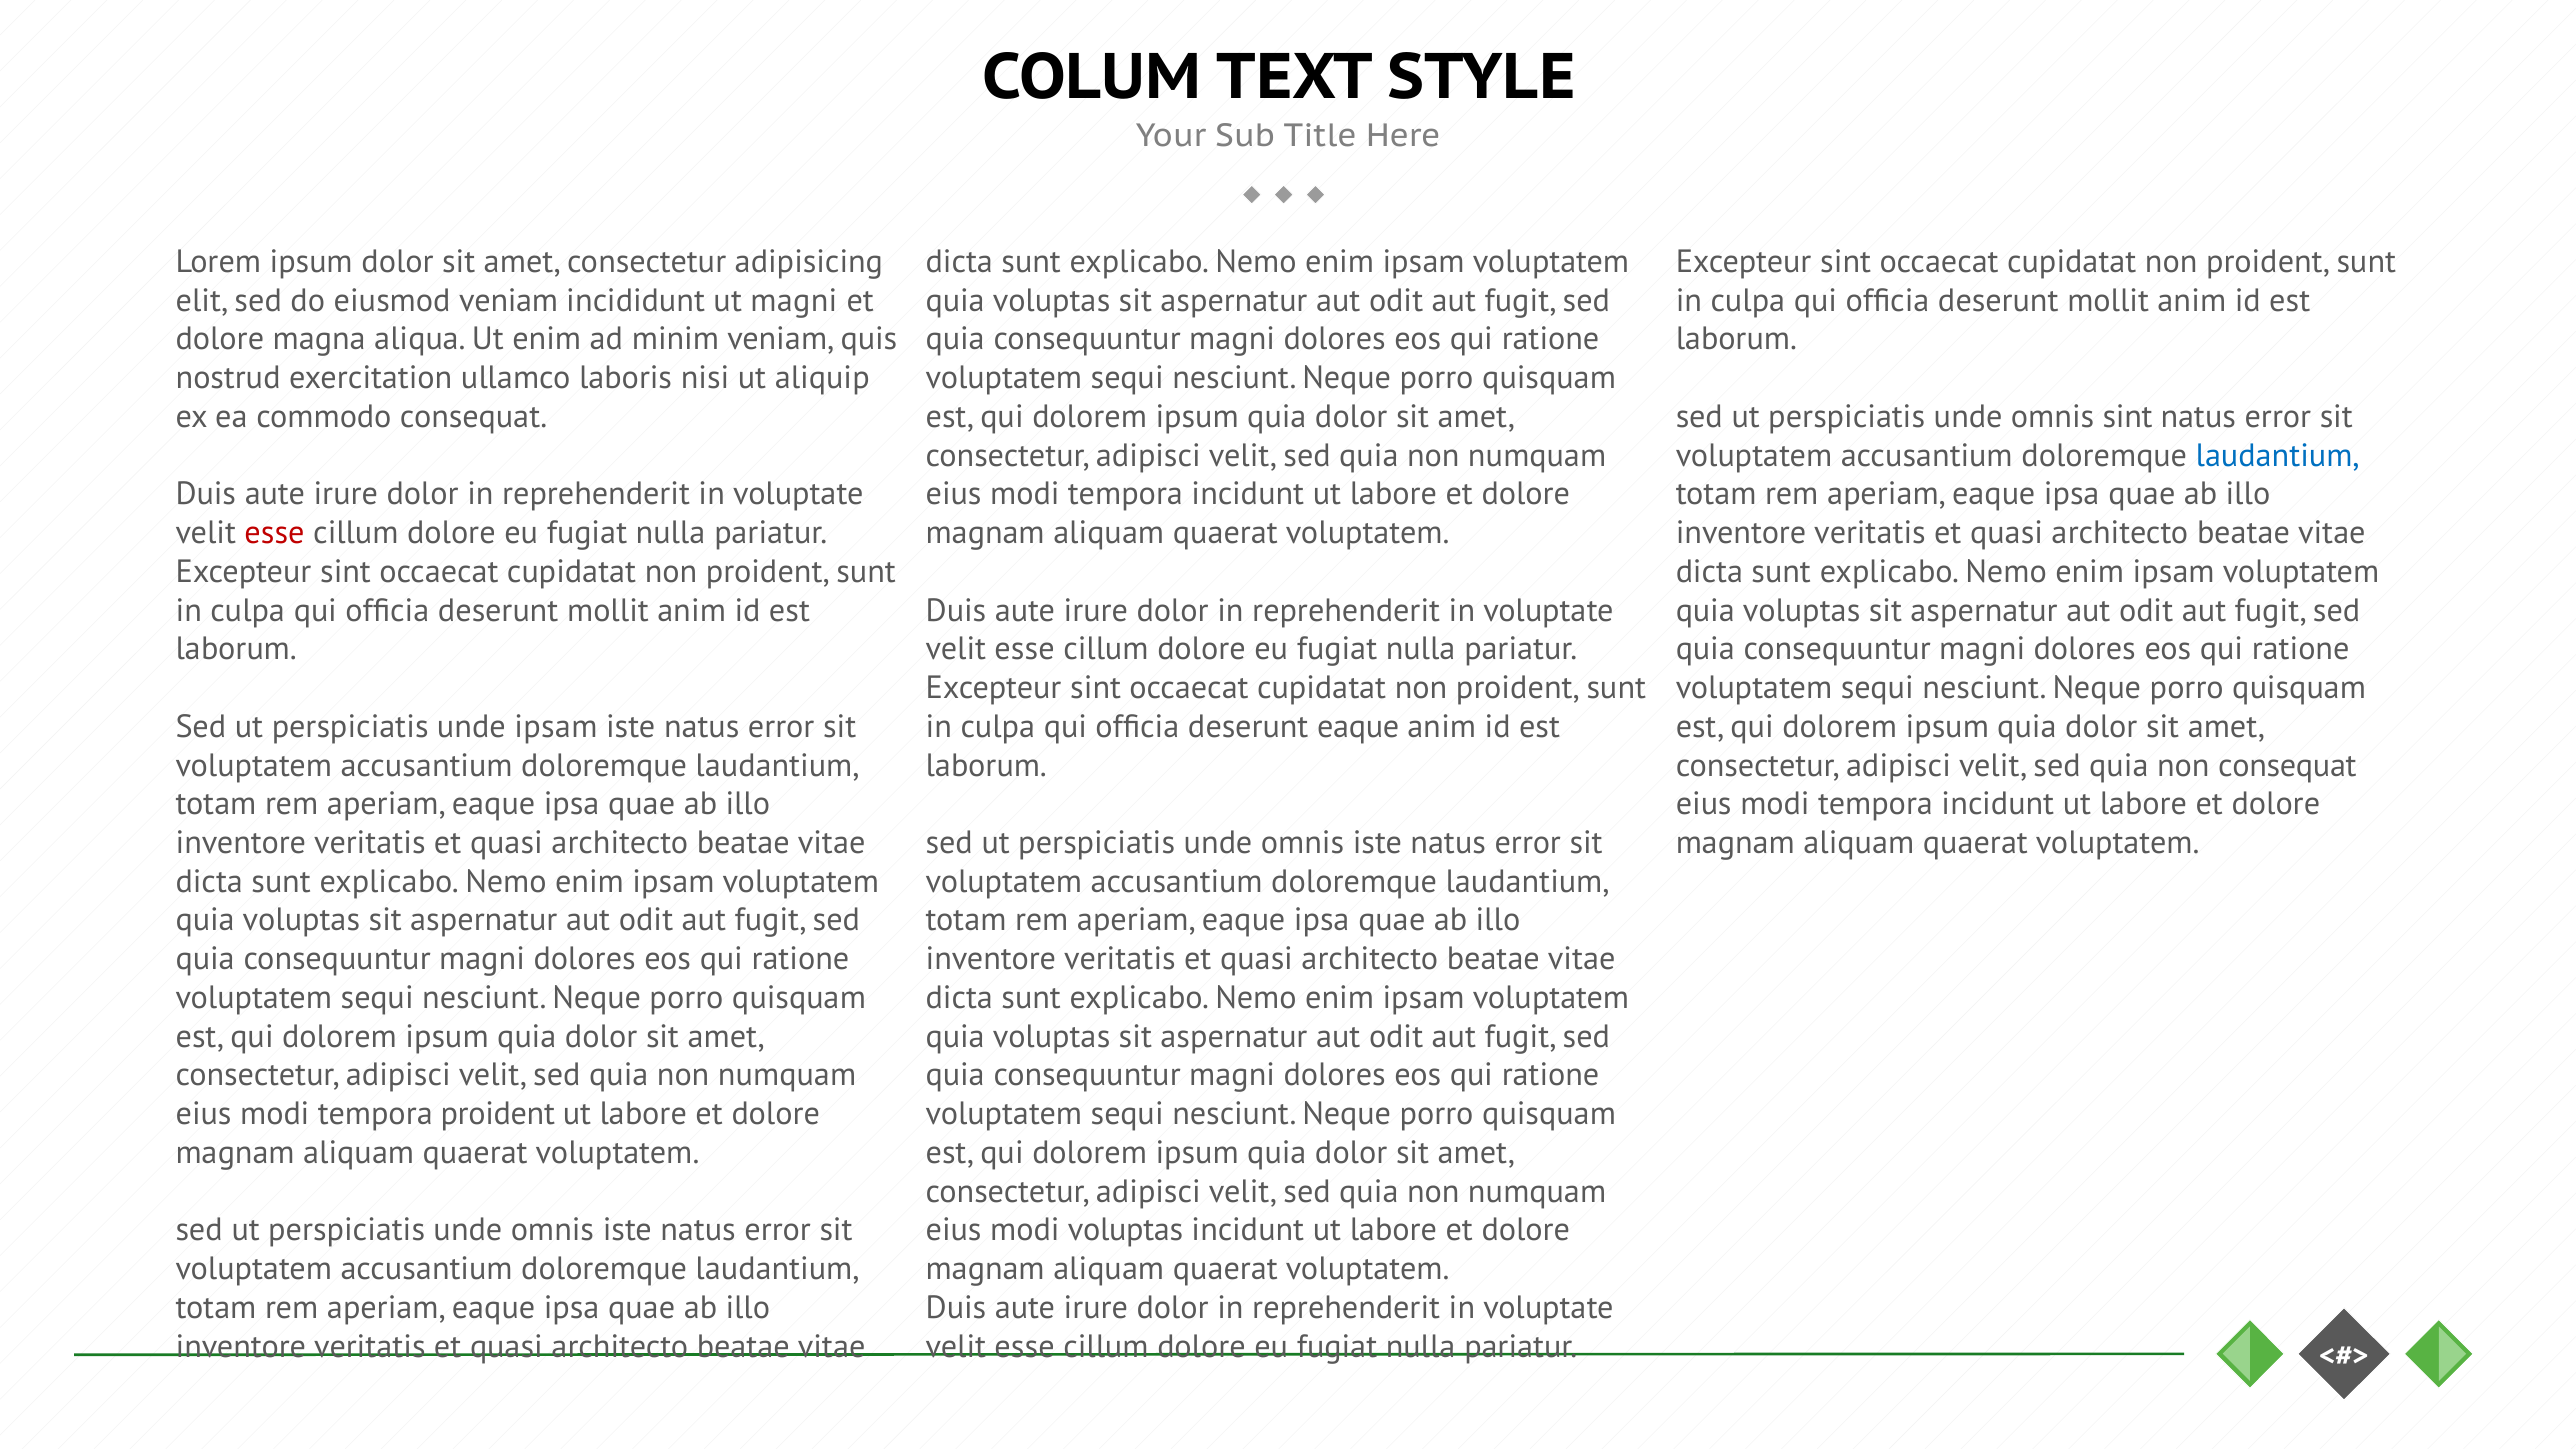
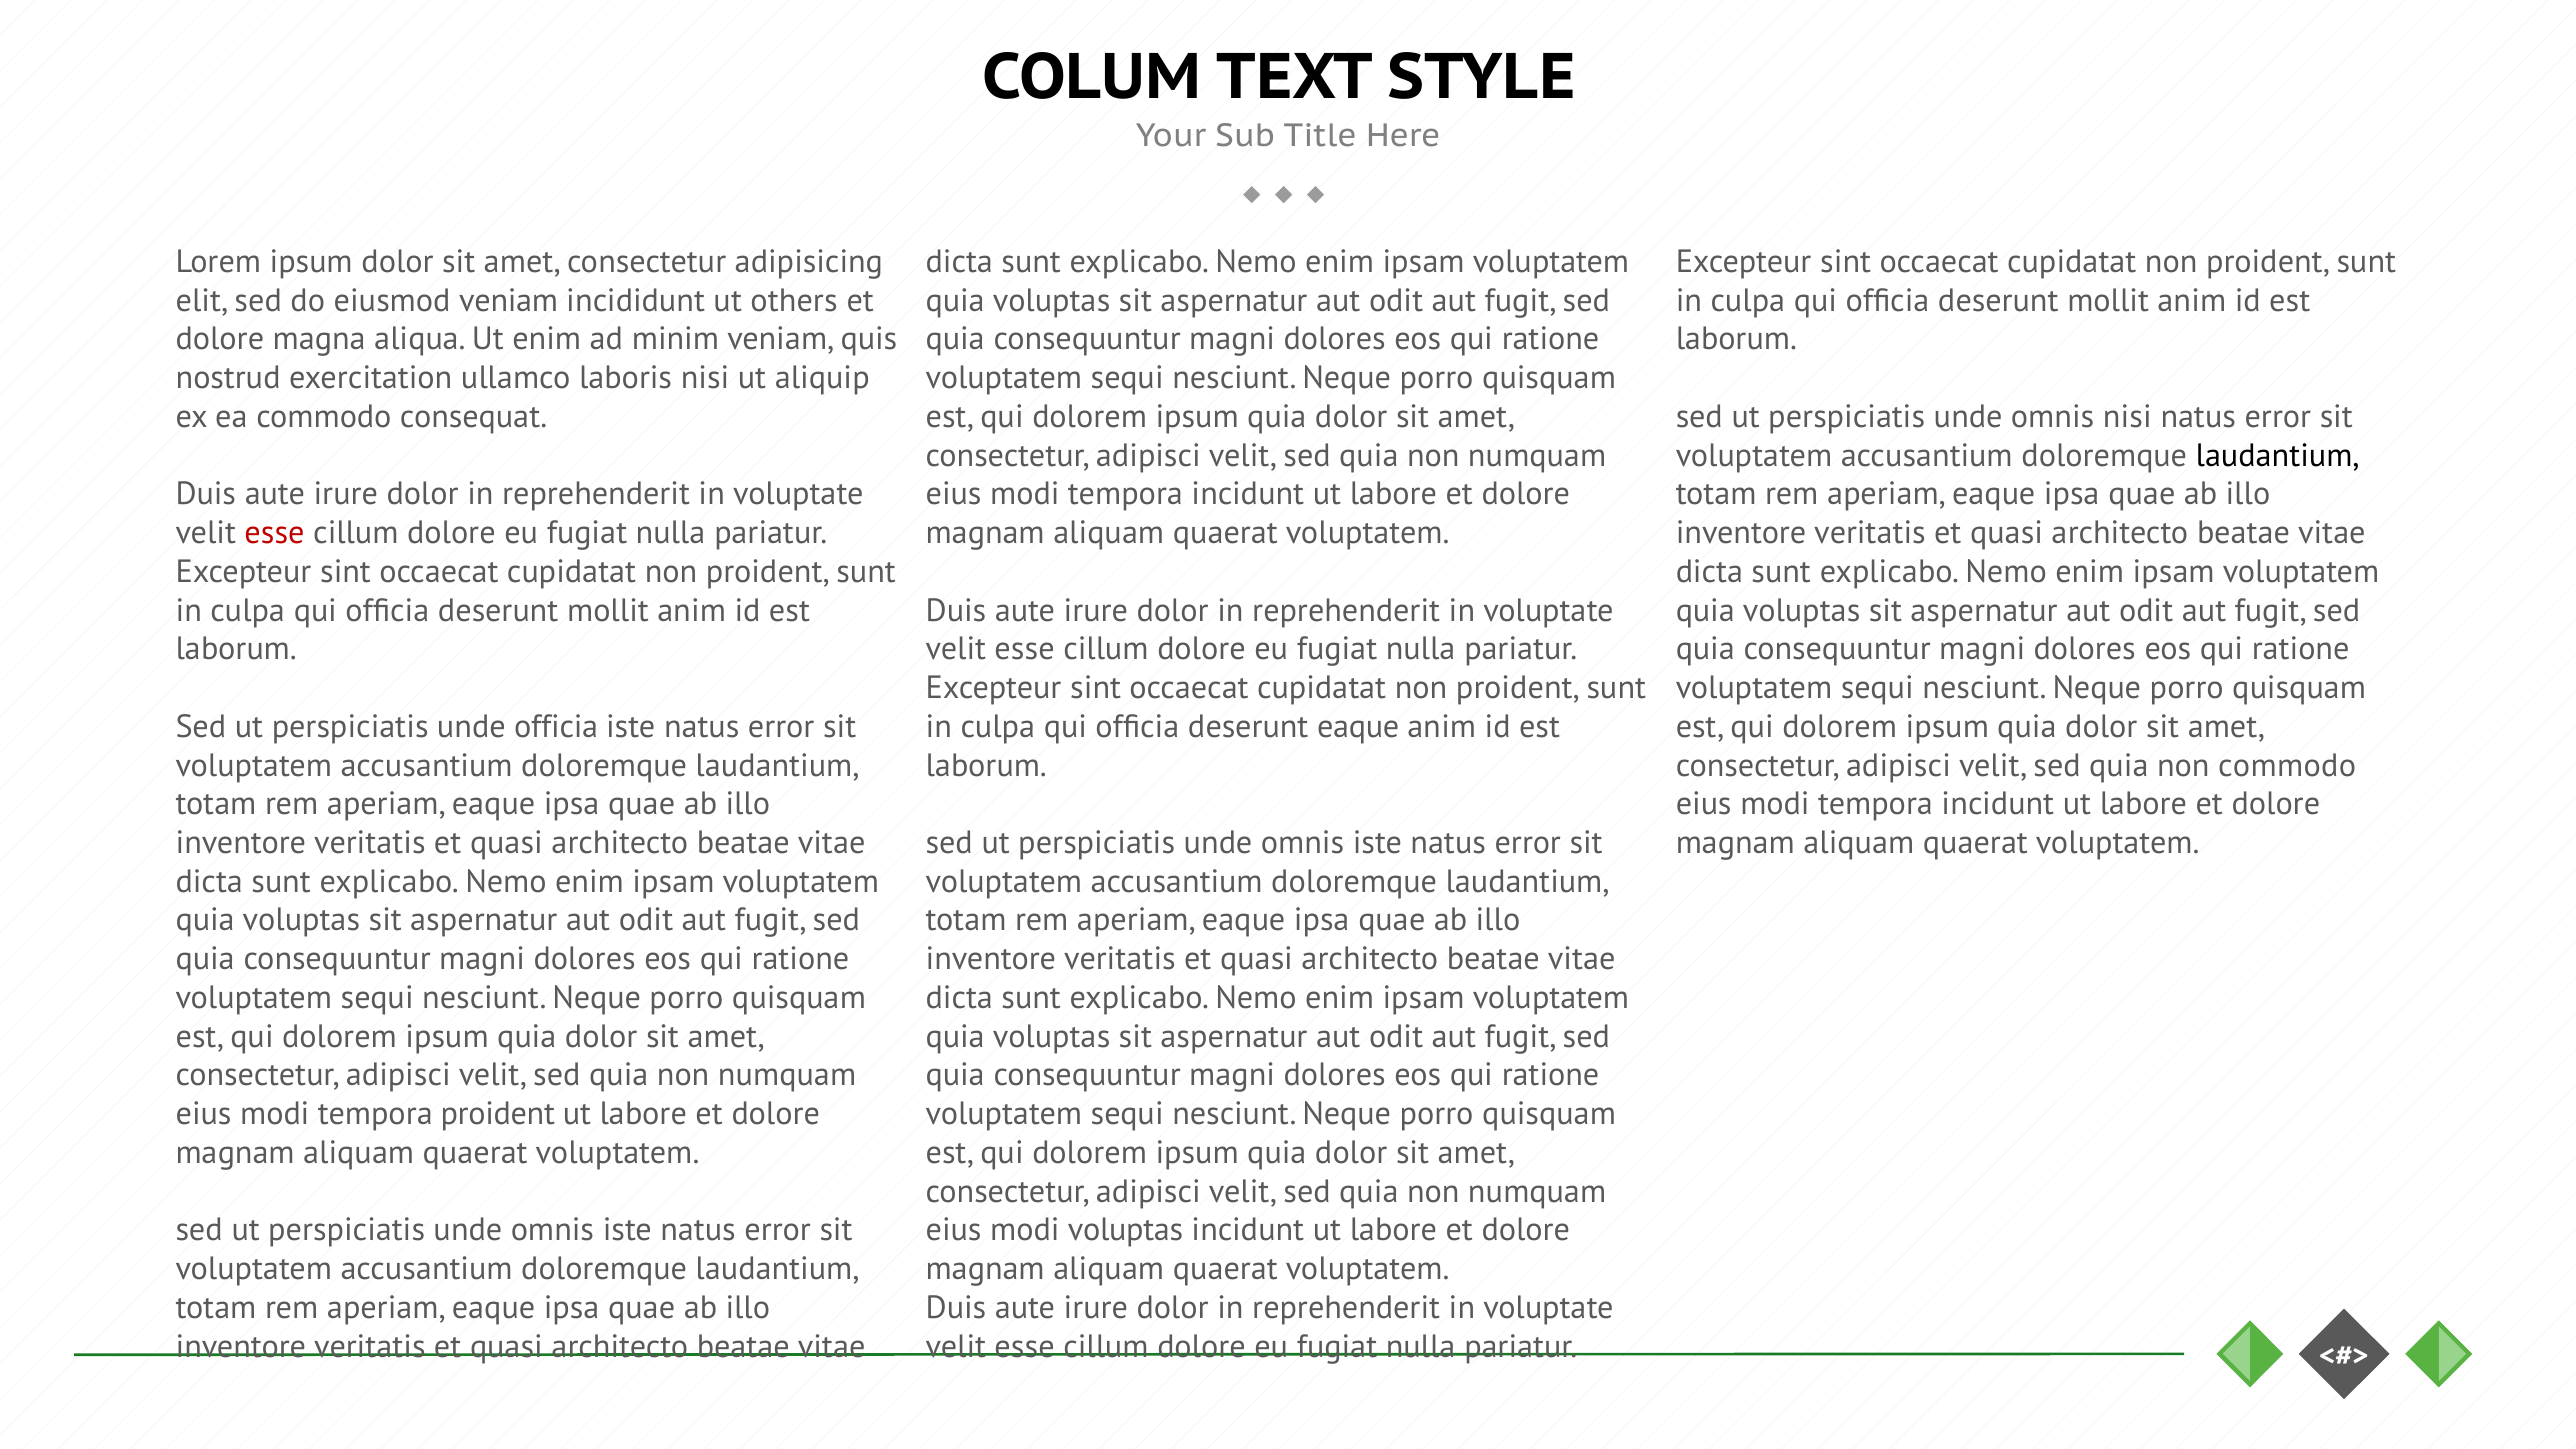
ut magni: magni -> others
omnis sint: sint -> nisi
laudantium at (2278, 455) colour: blue -> black
unde ipsam: ipsam -> officia
non consequat: consequat -> commodo
